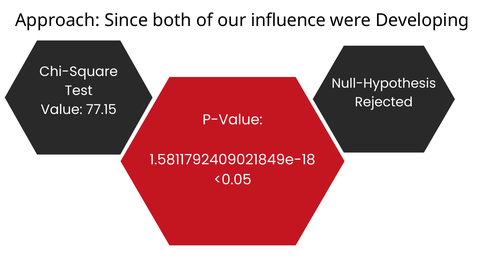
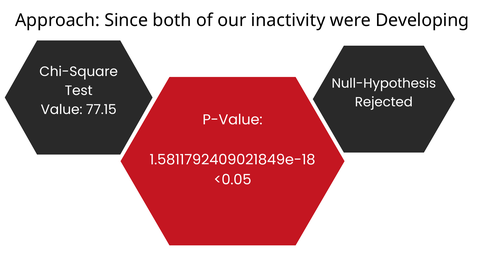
influence: influence -> inactivity
